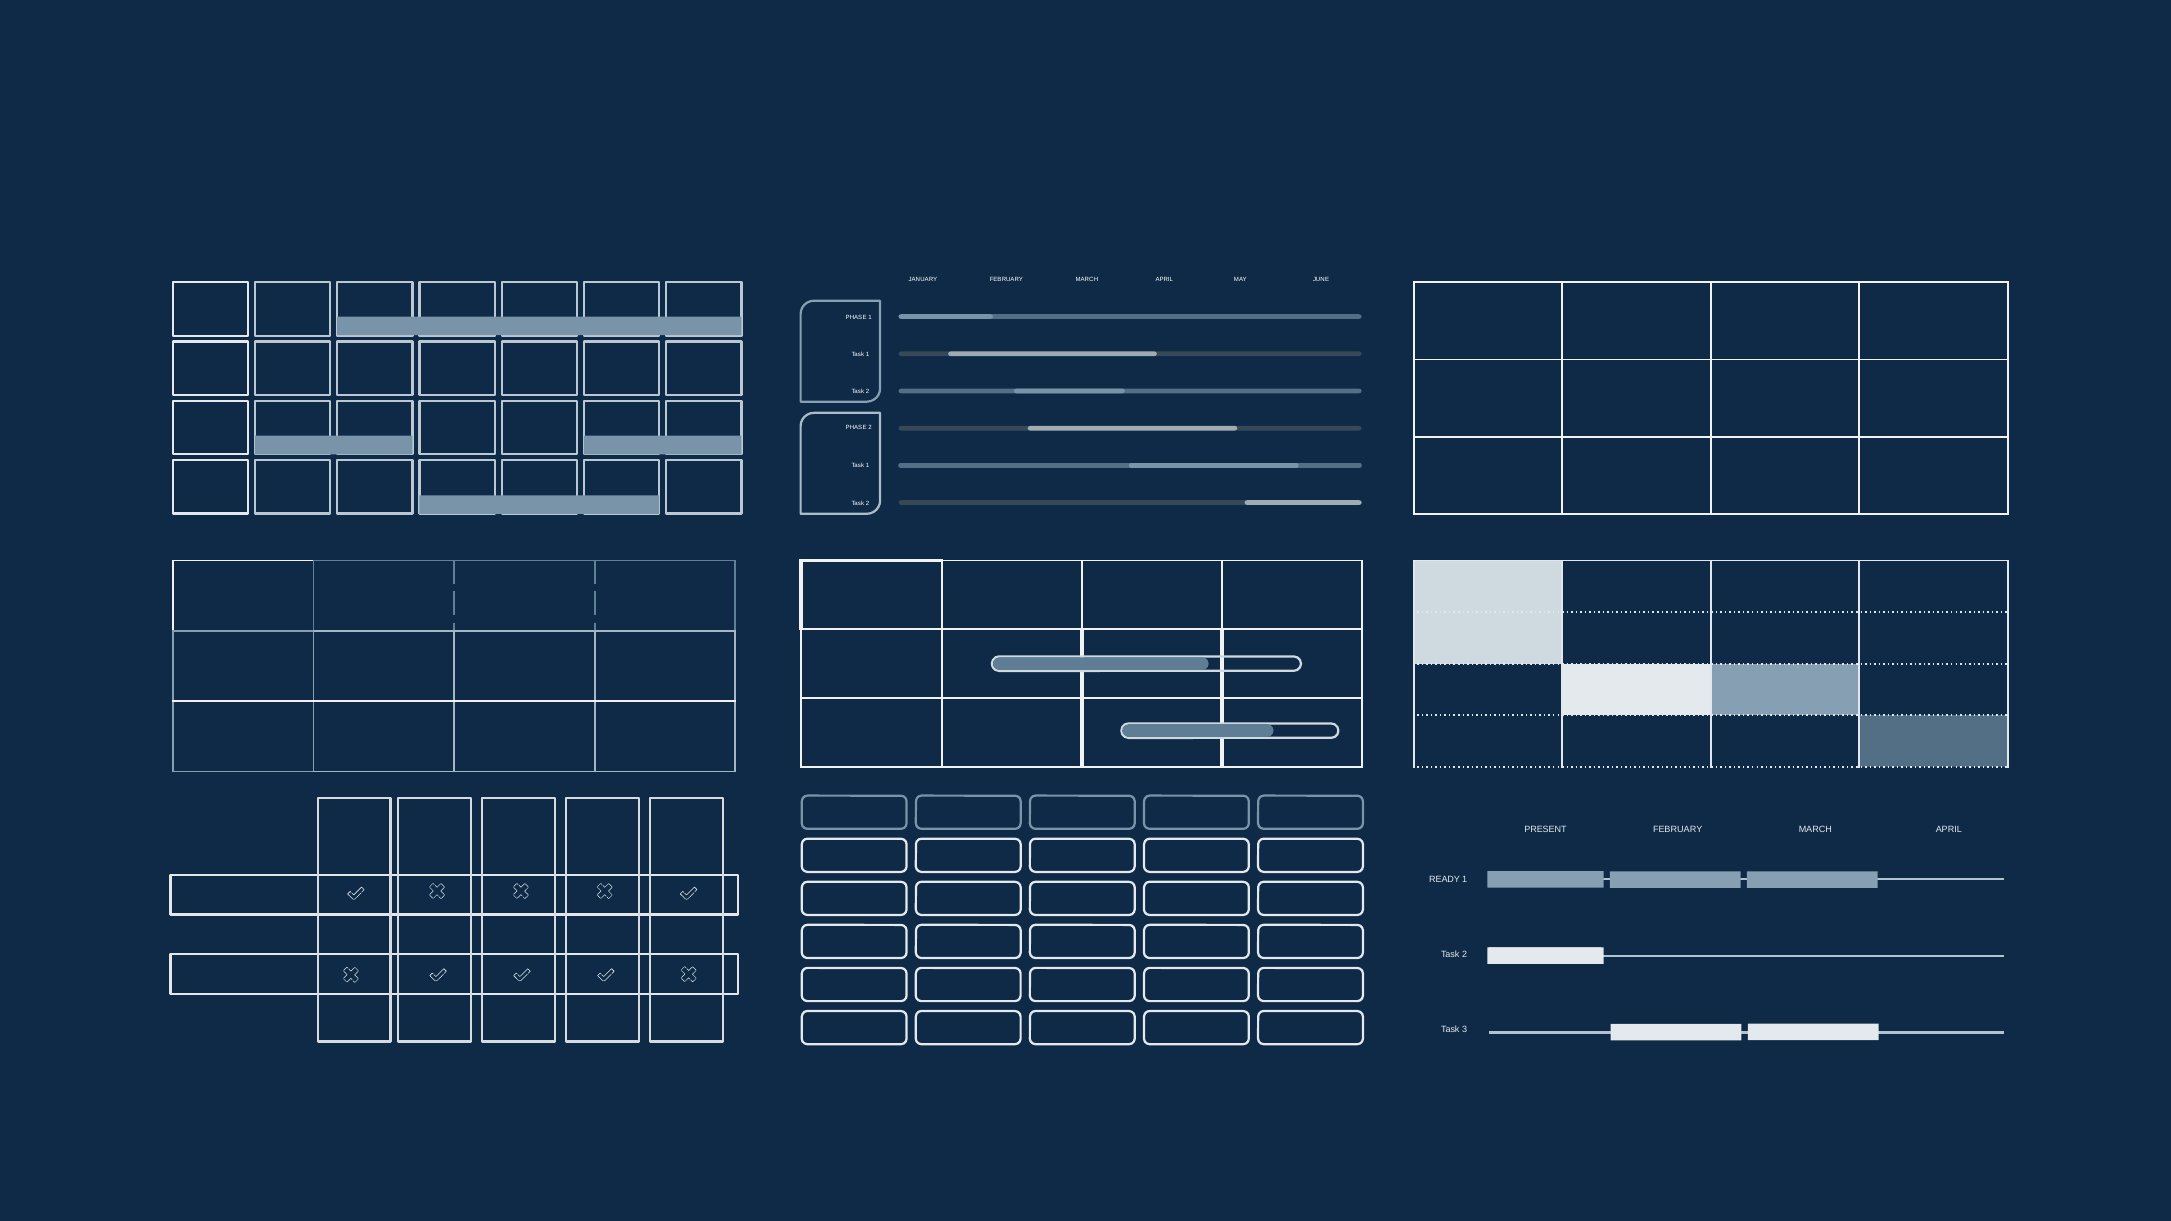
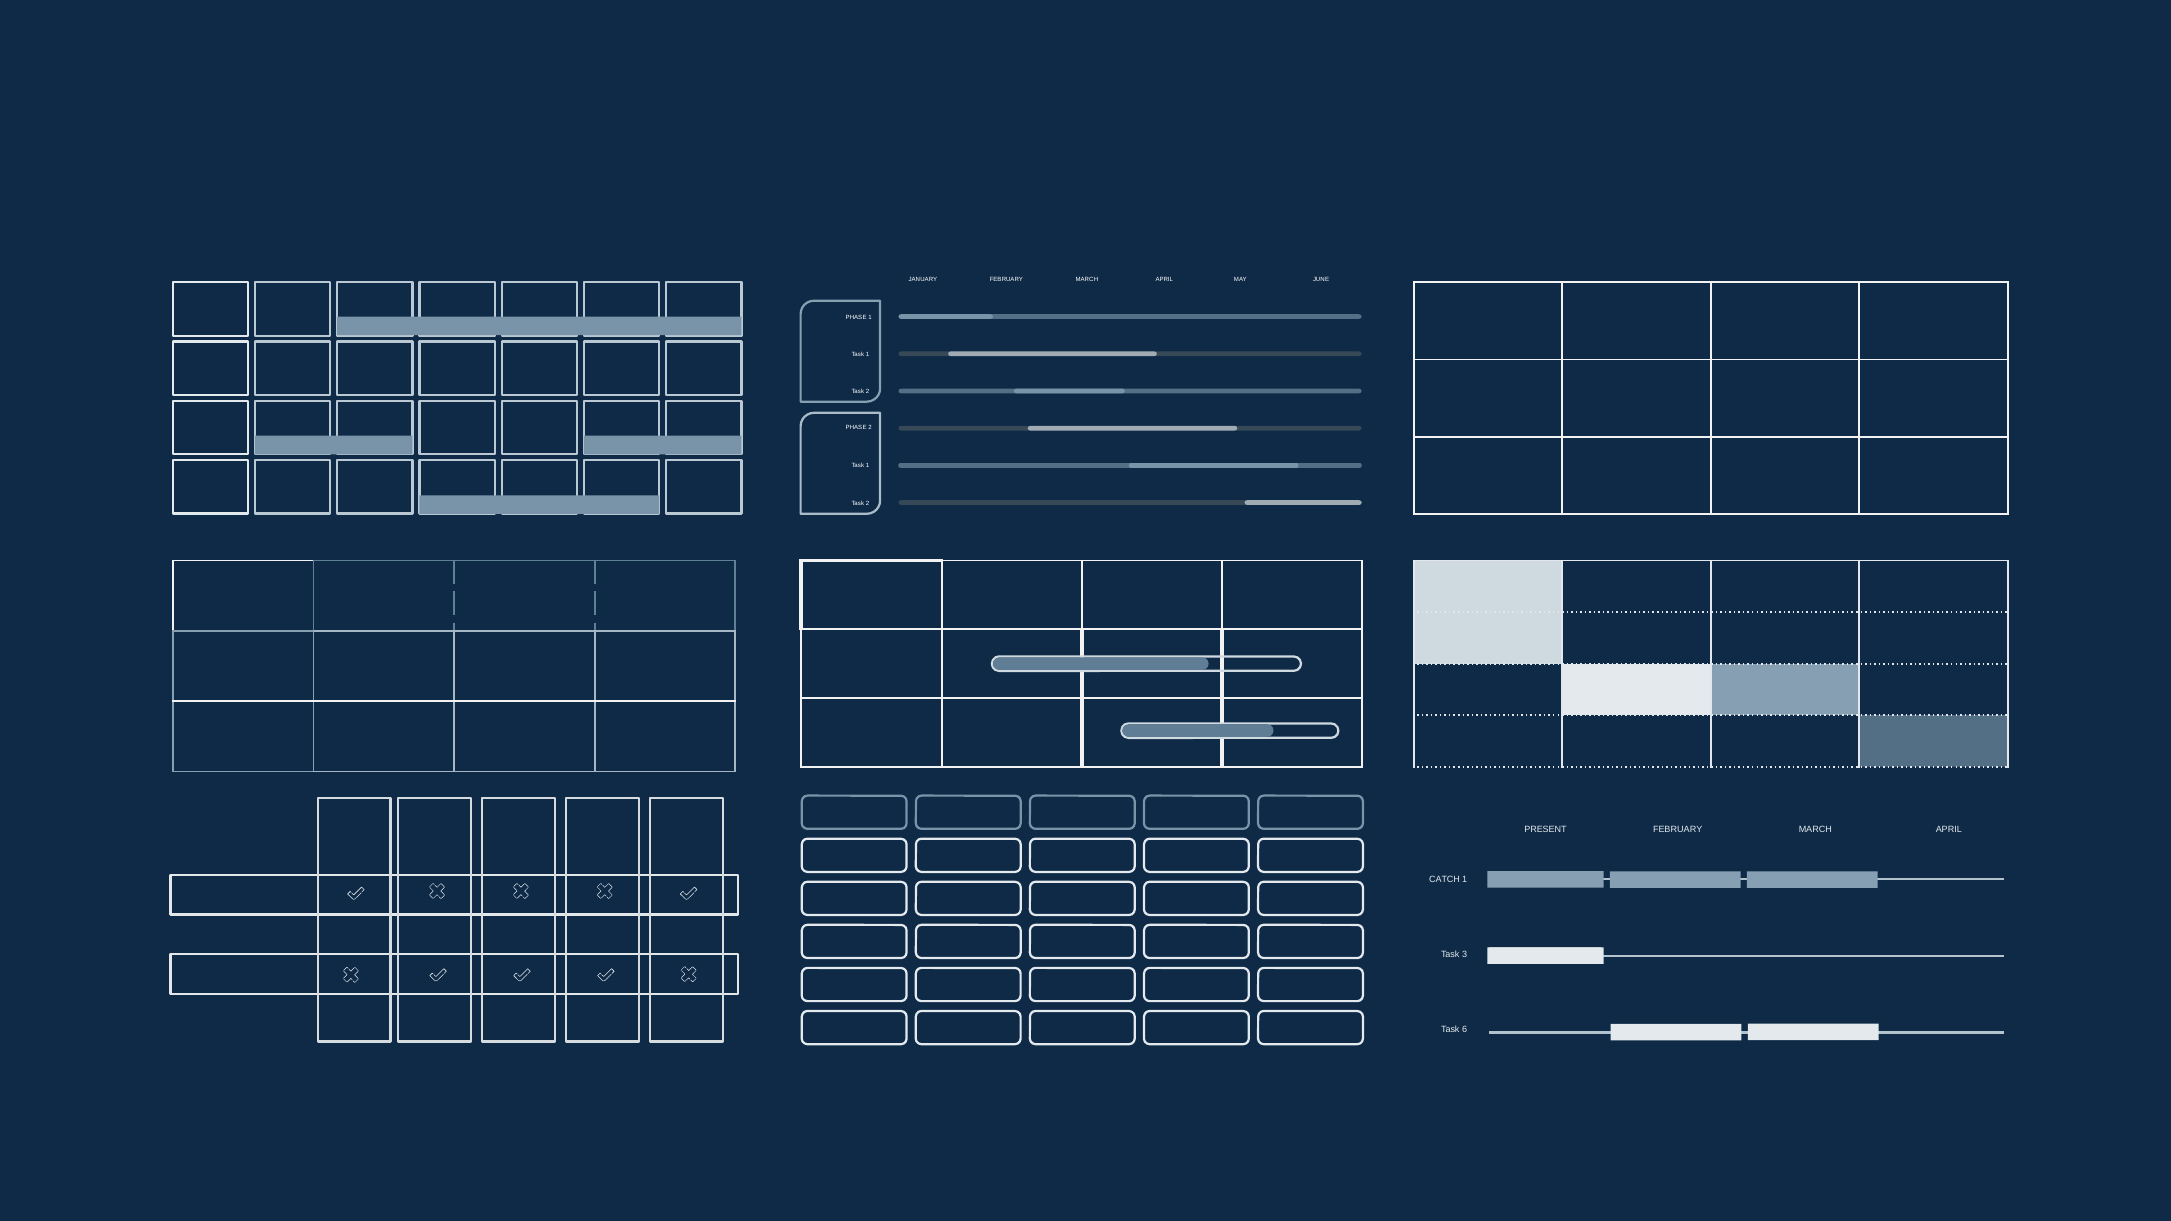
READY: READY -> CATCH
2 at (1465, 955): 2 -> 3
3: 3 -> 6
